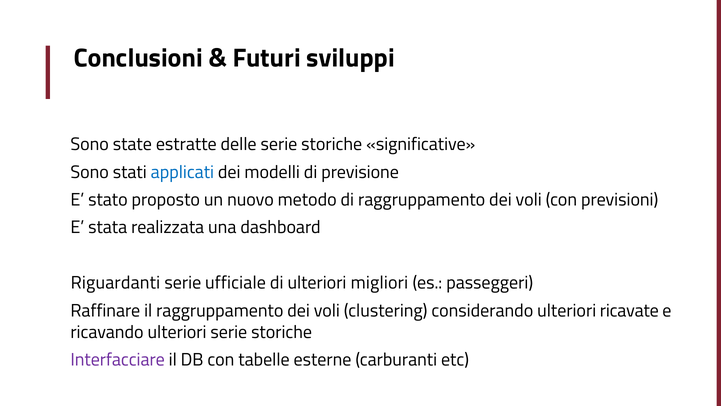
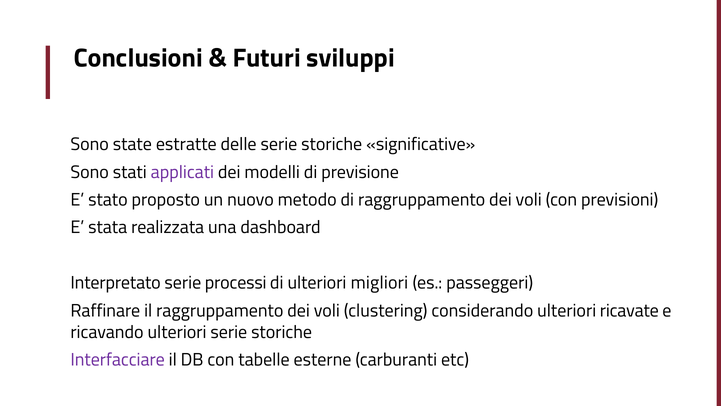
applicati colour: blue -> purple
Riguardanti: Riguardanti -> Interpretato
ufficiale: ufficiale -> processi
